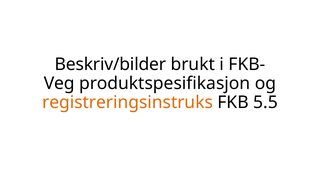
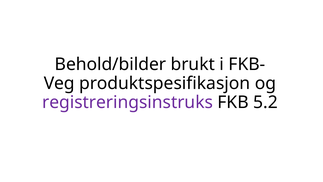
Beskriv/bilder: Beskriv/bilder -> Behold/bilder
registreringsinstruks colour: orange -> purple
5.5: 5.5 -> 5.2
